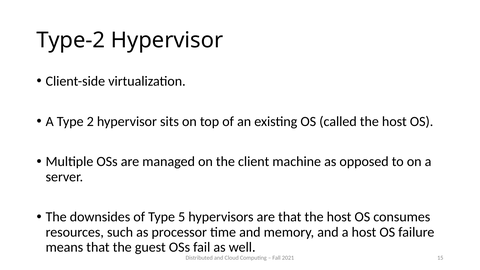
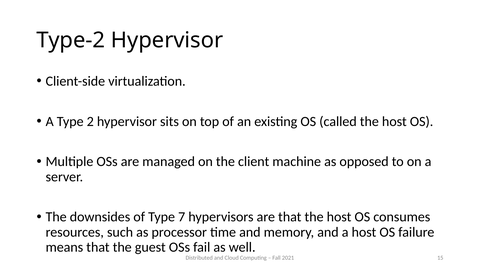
5: 5 -> 7
